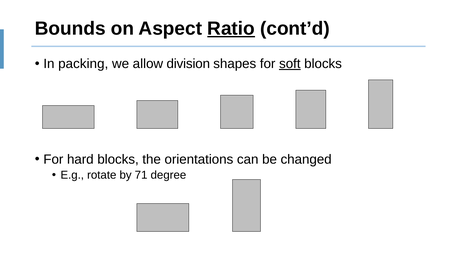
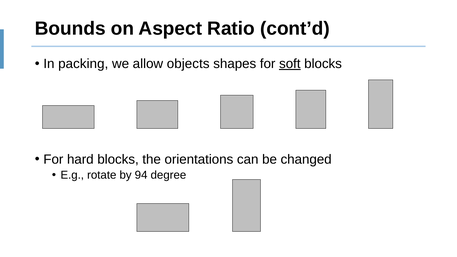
Ratio underline: present -> none
division: division -> objects
71: 71 -> 94
